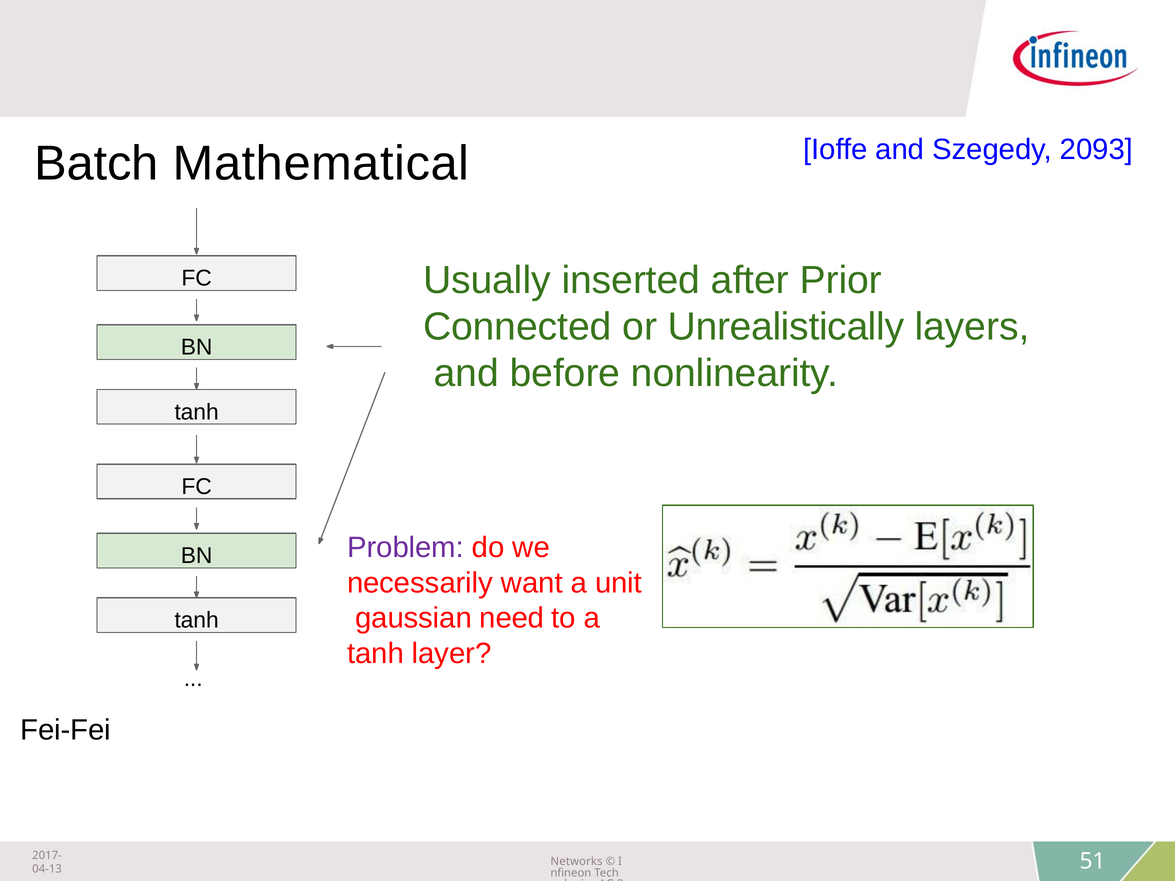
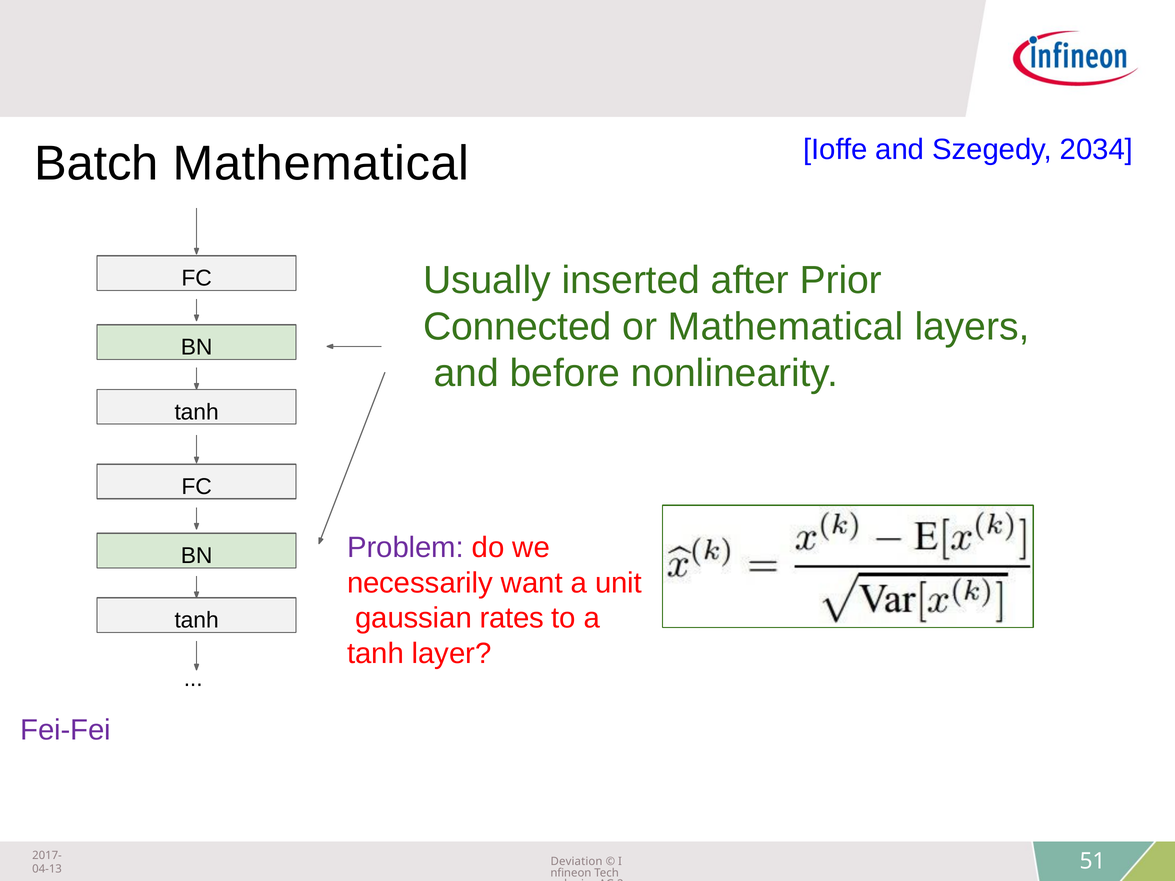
2093: 2093 -> 2034
or Unrealistically: Unrealistically -> Mathematical
need: need -> rates
Fei-Fei colour: black -> purple
Networks: Networks -> Deviation
